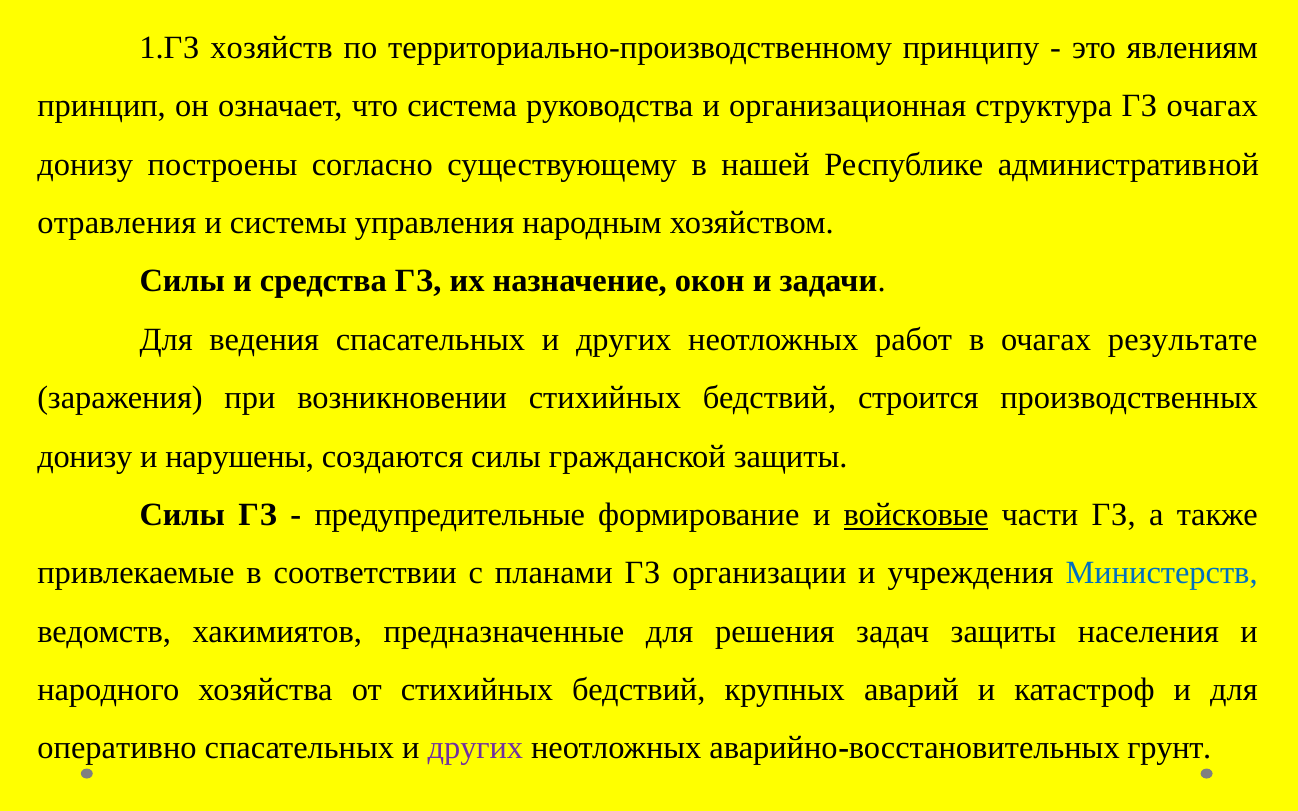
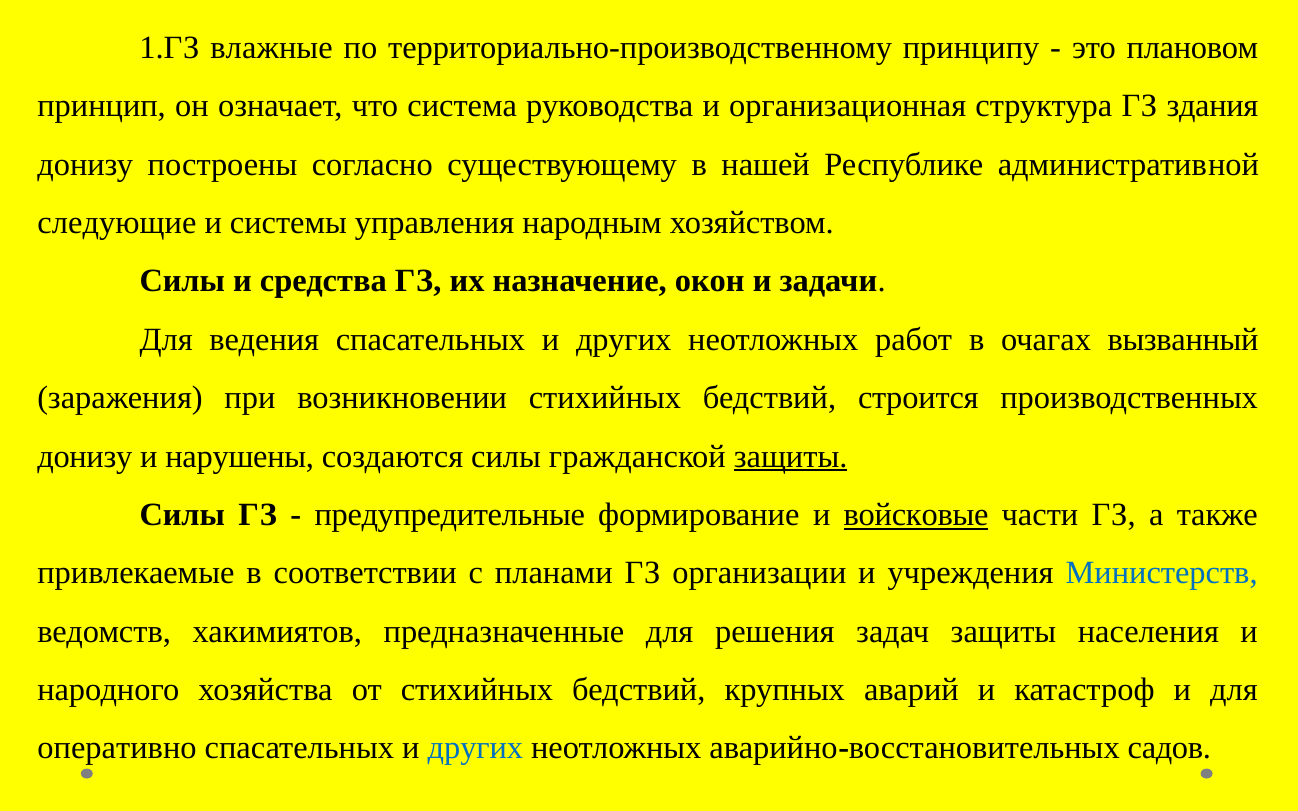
хозяйств: хозяйств -> влажные
явлениям: явлениям -> плановом
ГЗ очагах: очагах -> здания
отравления: отравления -> следующие
результате: результате -> вызванный
защиты at (791, 456) underline: none -> present
других at (475, 749) colour: purple -> blue
грунт: грунт -> садов
